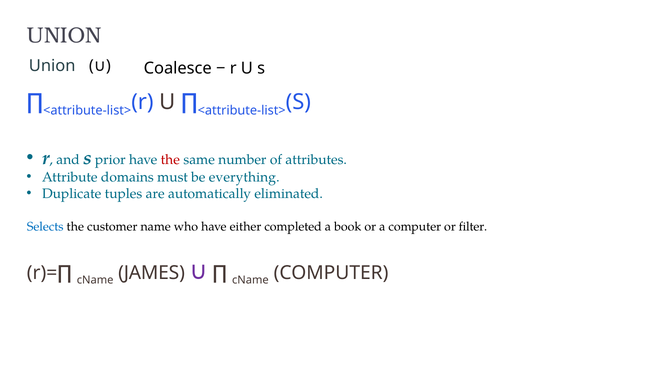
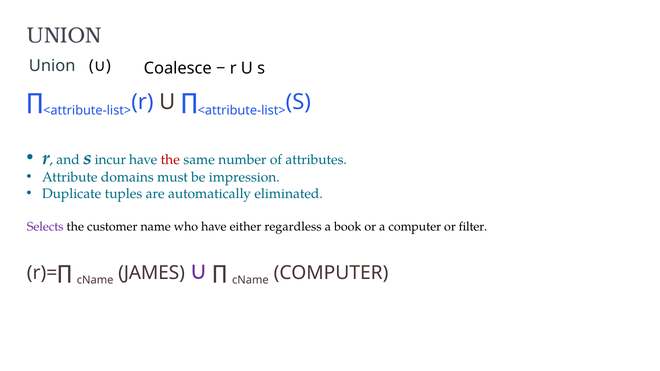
prior: prior -> incur
everything: everything -> impression
Selects colour: blue -> purple
completed: completed -> regardless
